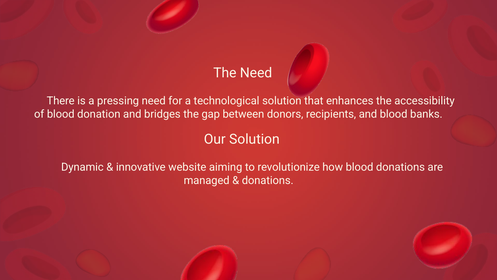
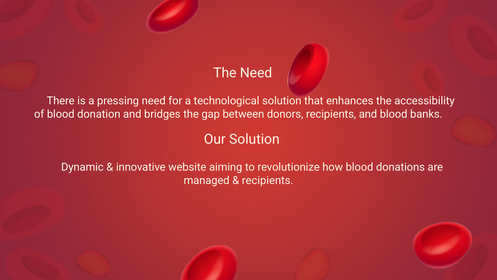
donations at (268, 180): donations -> recipients
